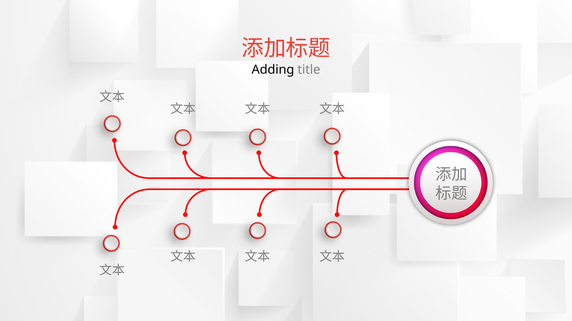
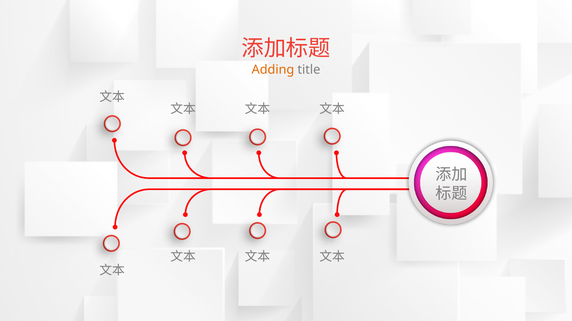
Adding colour: black -> orange
